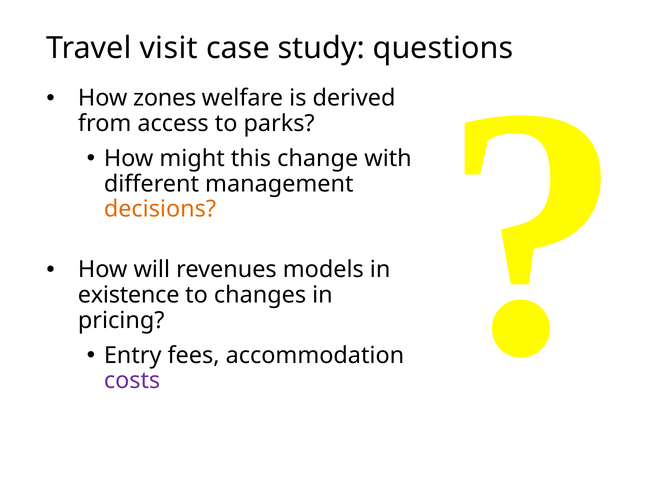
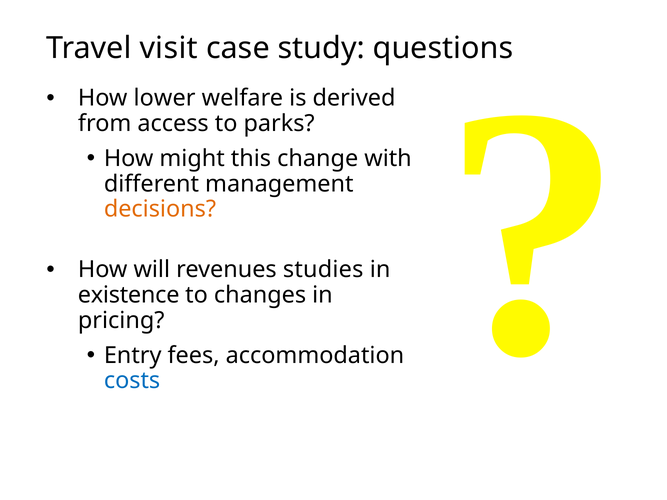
zones: zones -> lower
models: models -> studies
costs colour: purple -> blue
